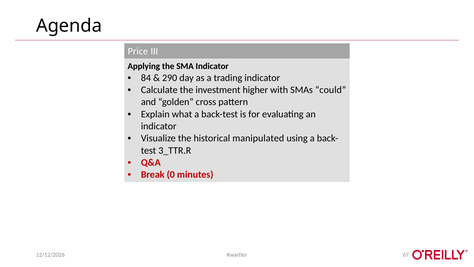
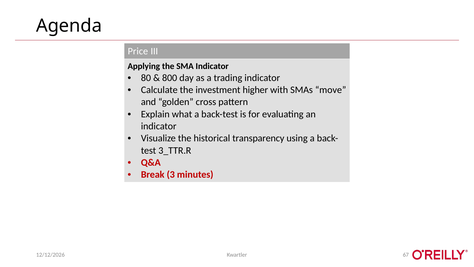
84: 84 -> 80
290: 290 -> 800
could: could -> move
manipulated: manipulated -> transparency
0: 0 -> 3
